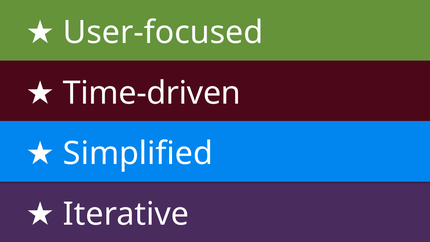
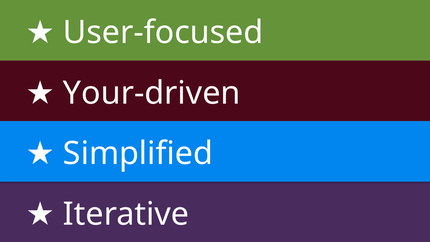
Time-driven: Time-driven -> Your-driven
